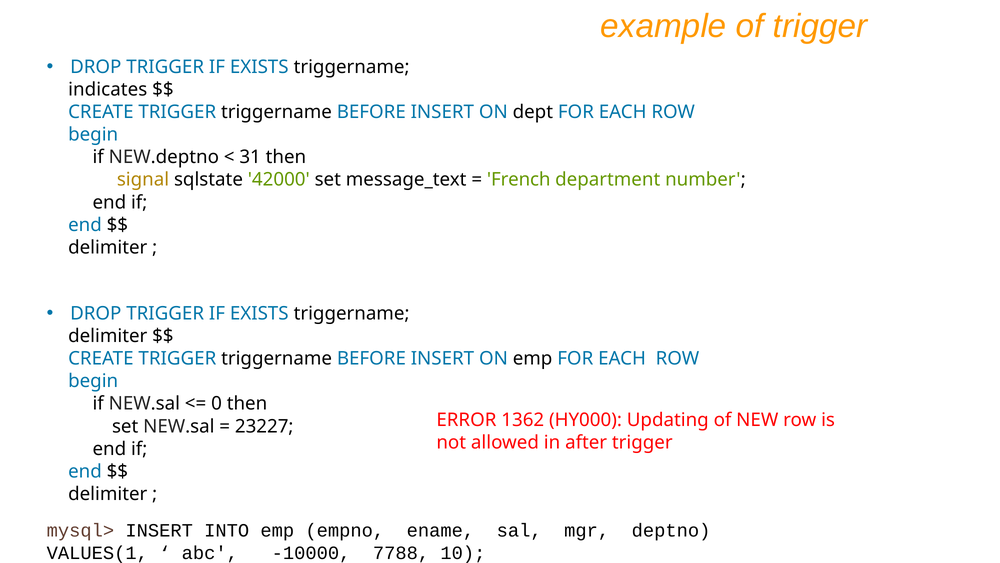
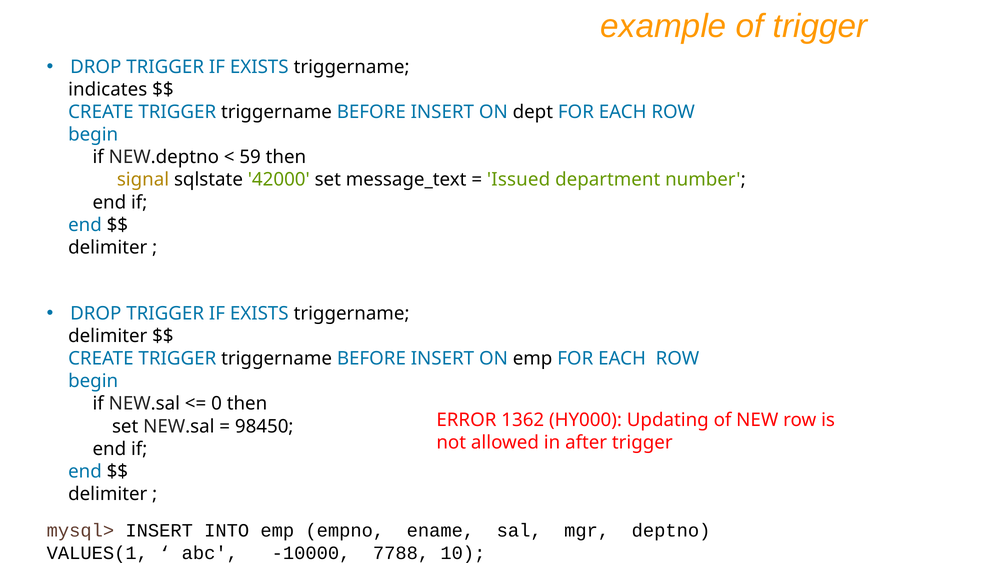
31: 31 -> 59
French: French -> Issued
23227: 23227 -> 98450
